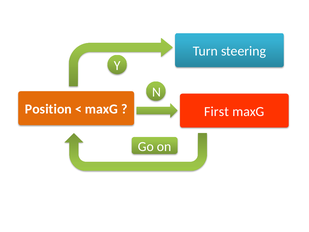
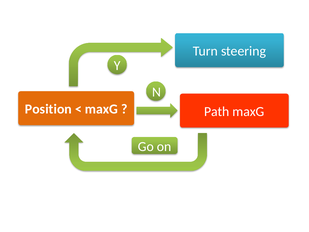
First: First -> Path
